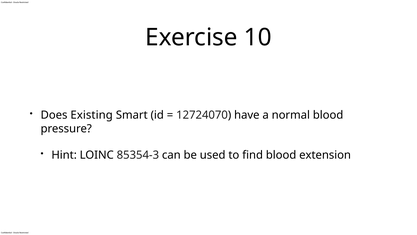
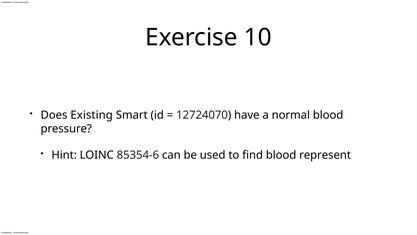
85354-3: 85354-3 -> 85354-6
extension: extension -> represent
